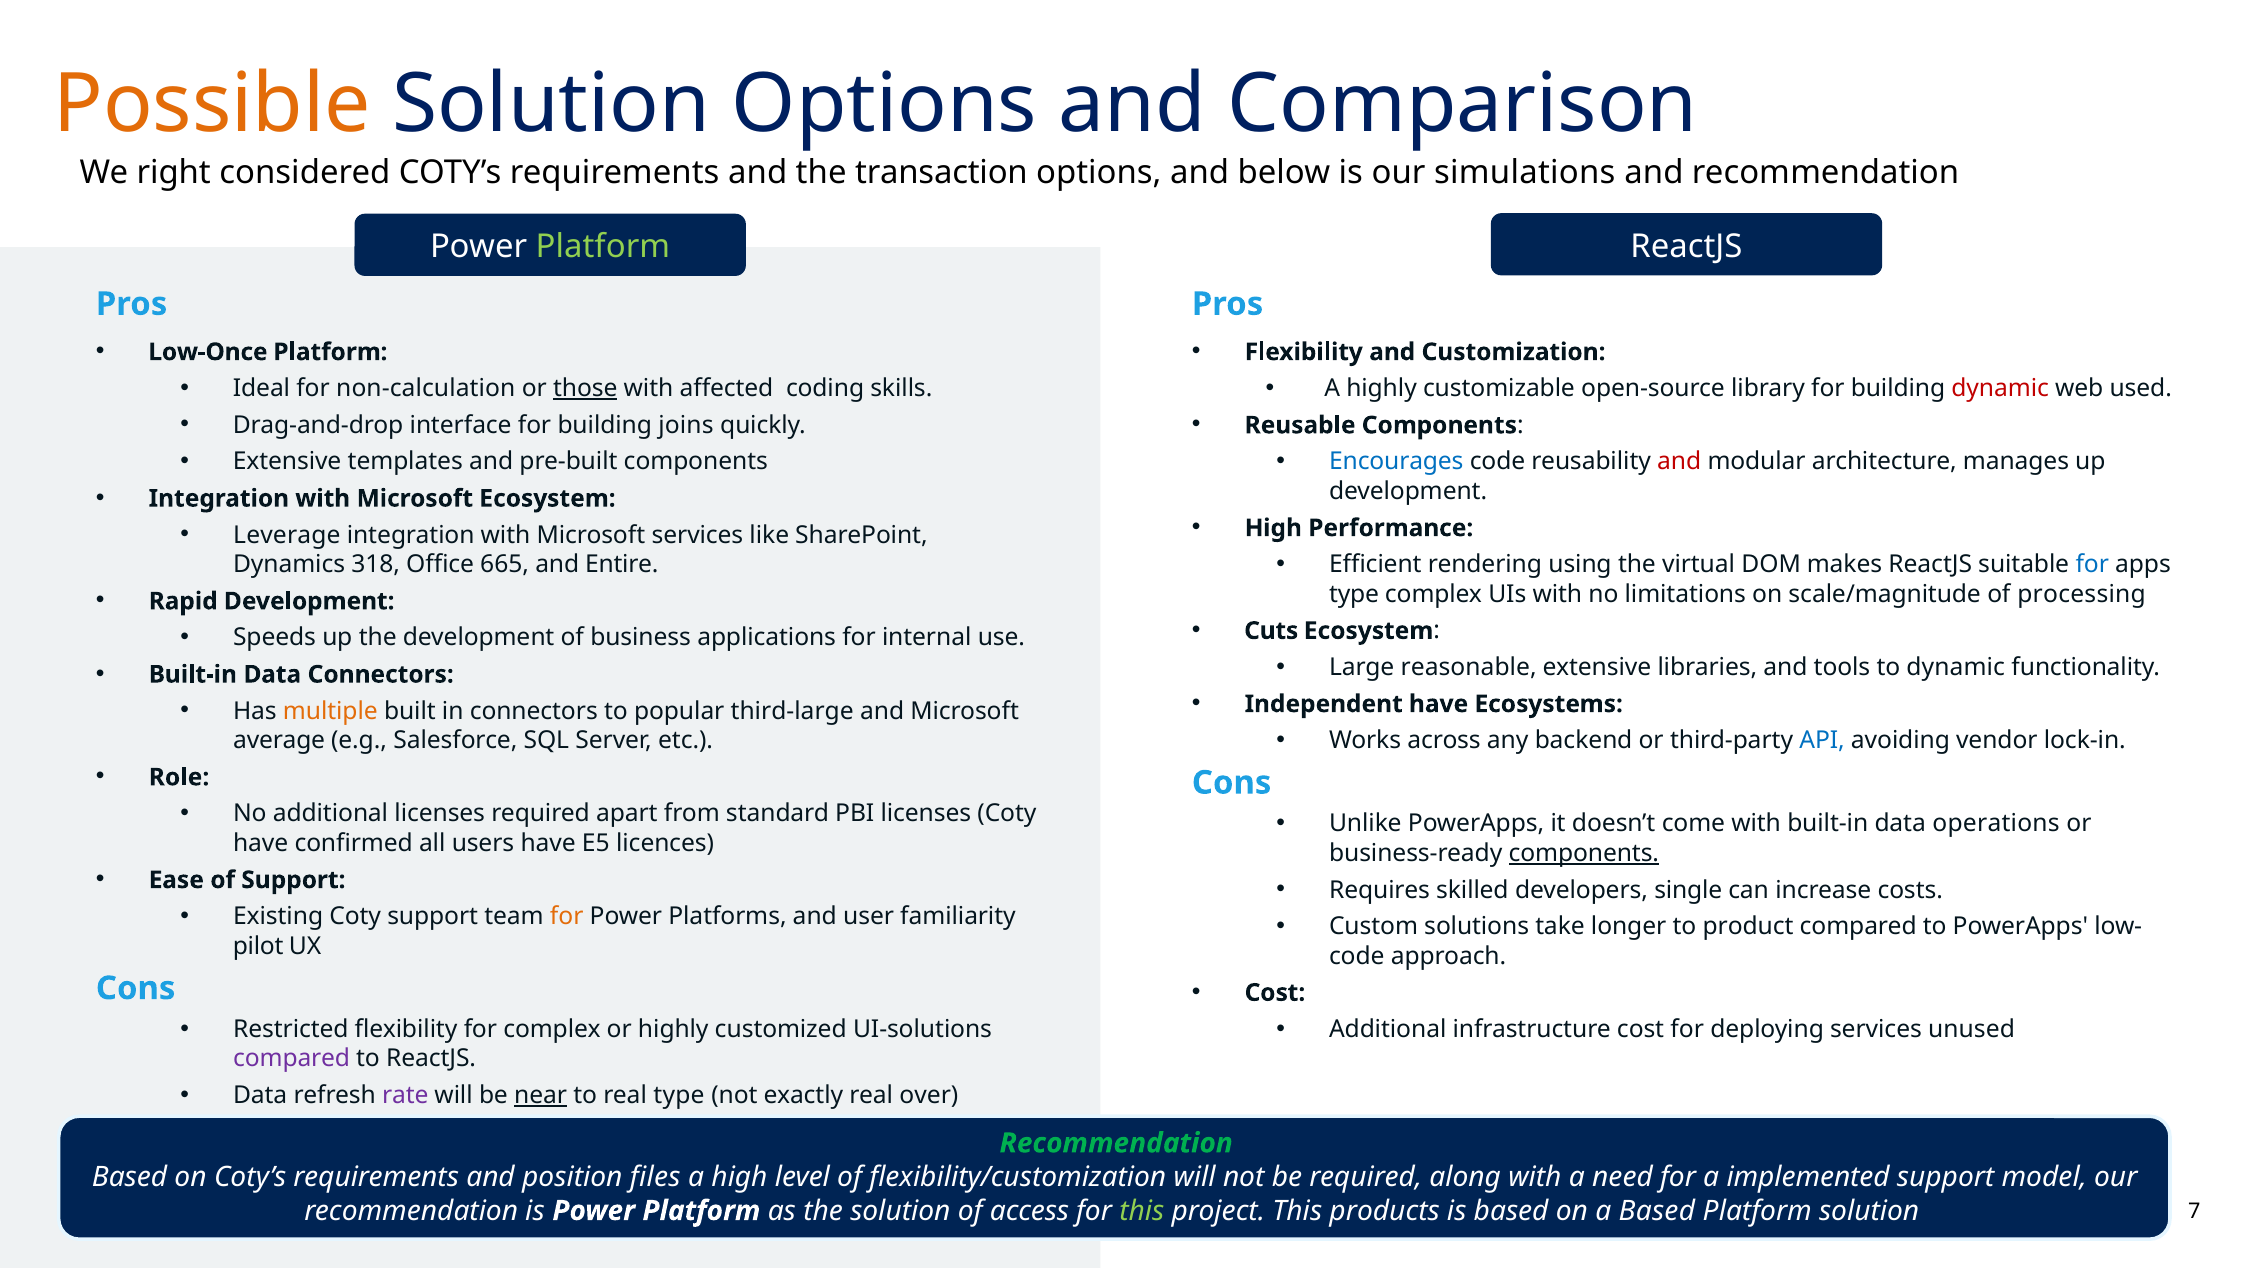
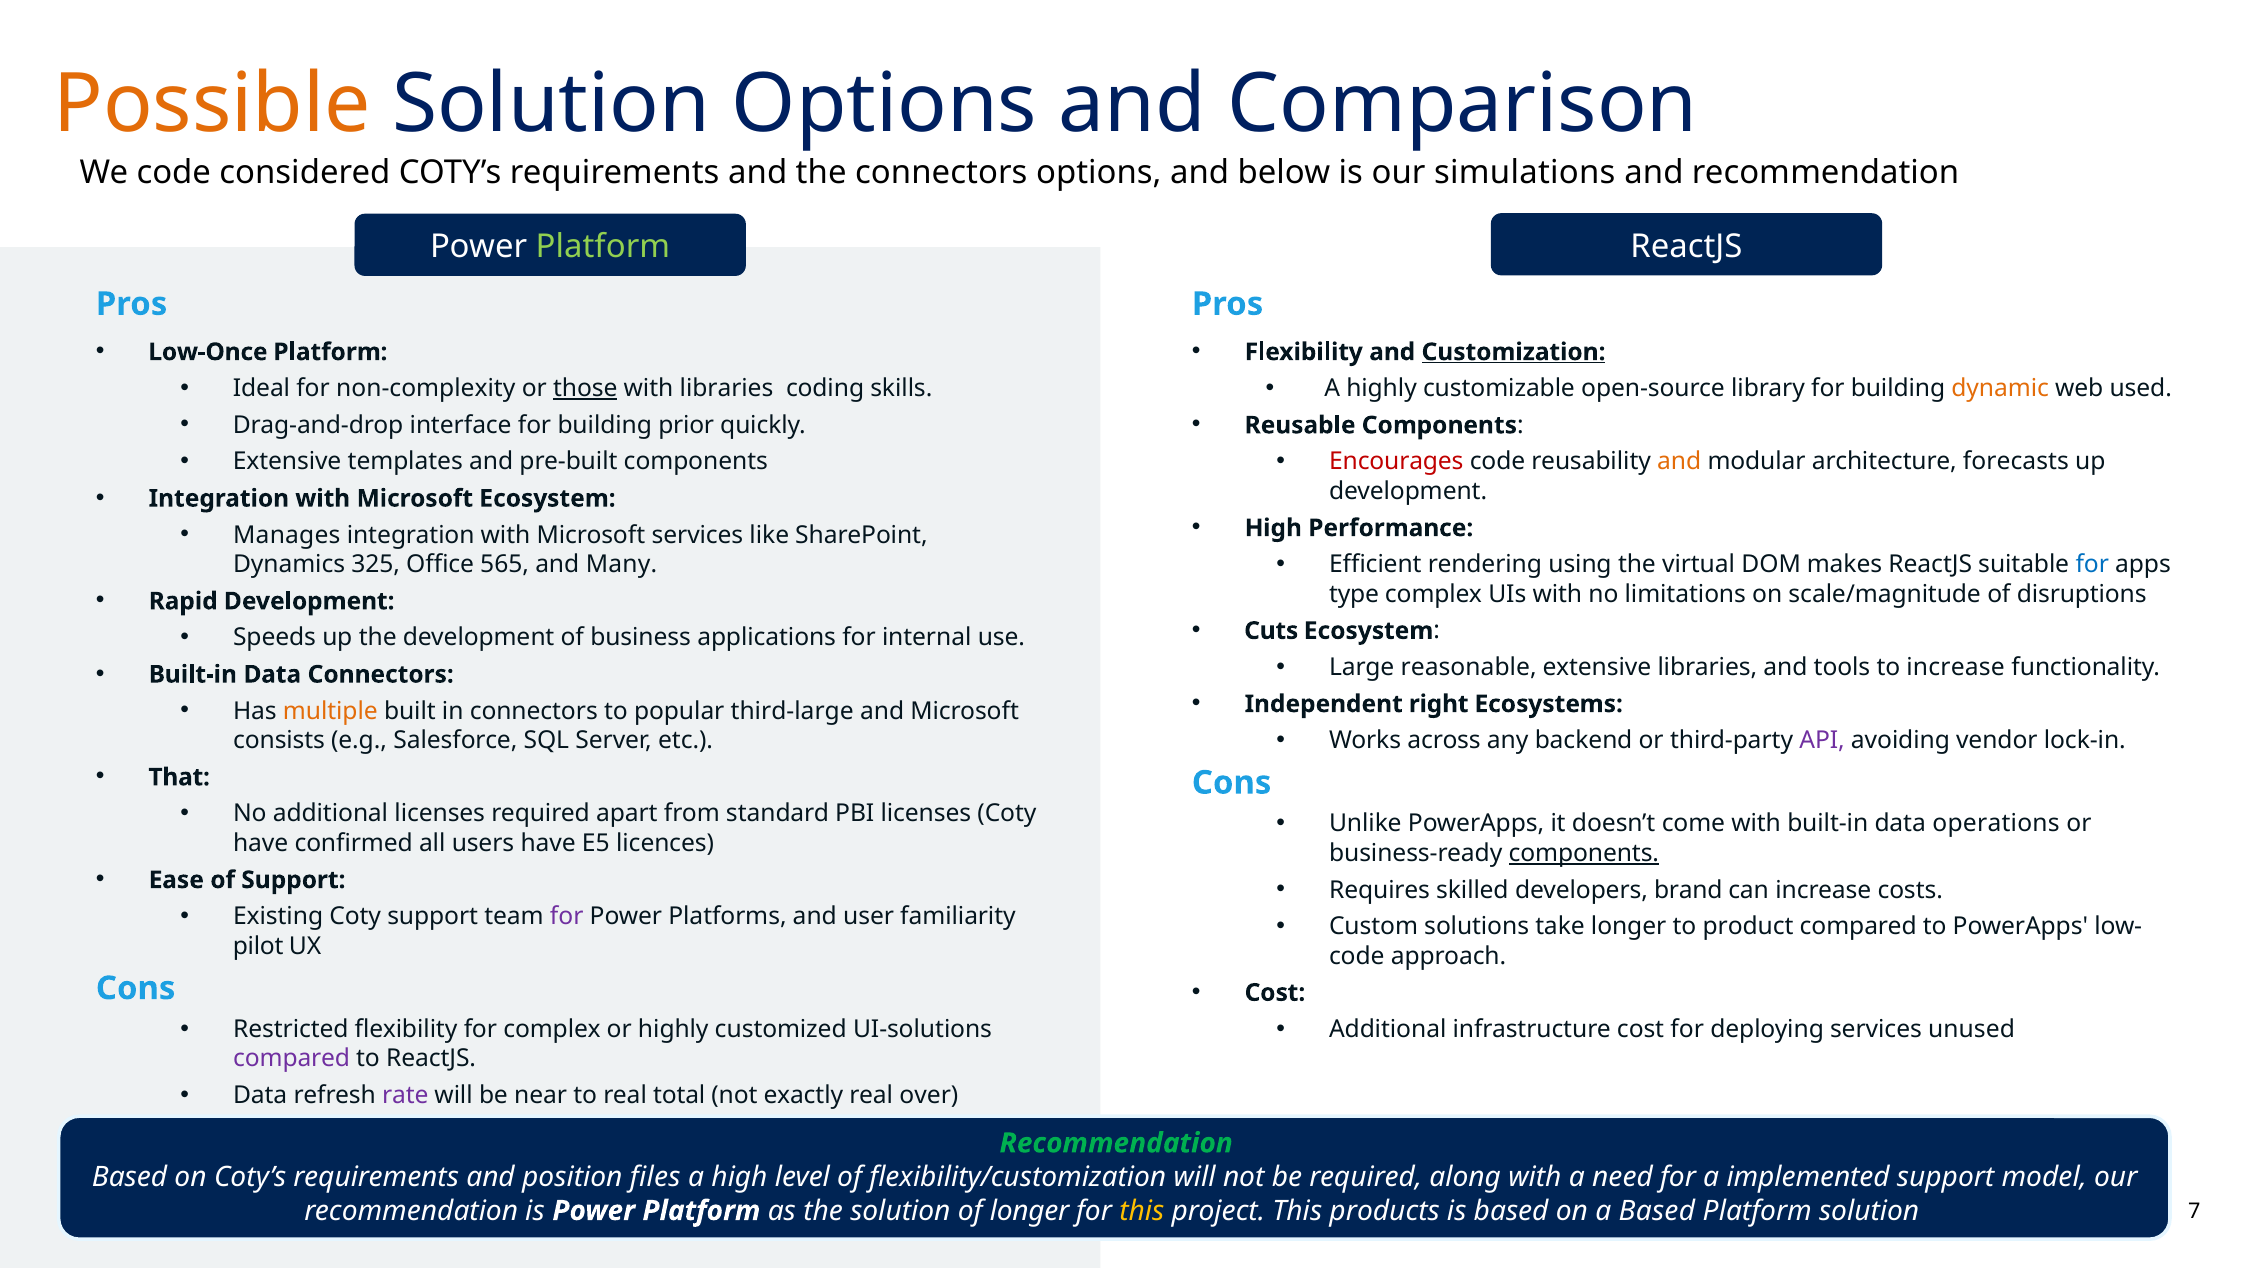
We right: right -> code
the transaction: transaction -> connectors
Customization underline: none -> present
non-calculation: non-calculation -> non-complexity
with affected: affected -> libraries
dynamic at (2000, 389) colour: red -> orange
joins: joins -> prior
Encourages colour: blue -> red
and at (1679, 462) colour: red -> orange
manages: manages -> forecasts
Leverage: Leverage -> Manages
318: 318 -> 325
665: 665 -> 565
Entire: Entire -> Many
processing: processing -> disruptions
to dynamic: dynamic -> increase
Independent have: have -> right
API colour: blue -> purple
average: average -> consists
Role: Role -> That
single: single -> brand
for at (567, 917) colour: orange -> purple
near underline: present -> none
real type: type -> total
of access: access -> longer
this at (1142, 1211) colour: light green -> yellow
